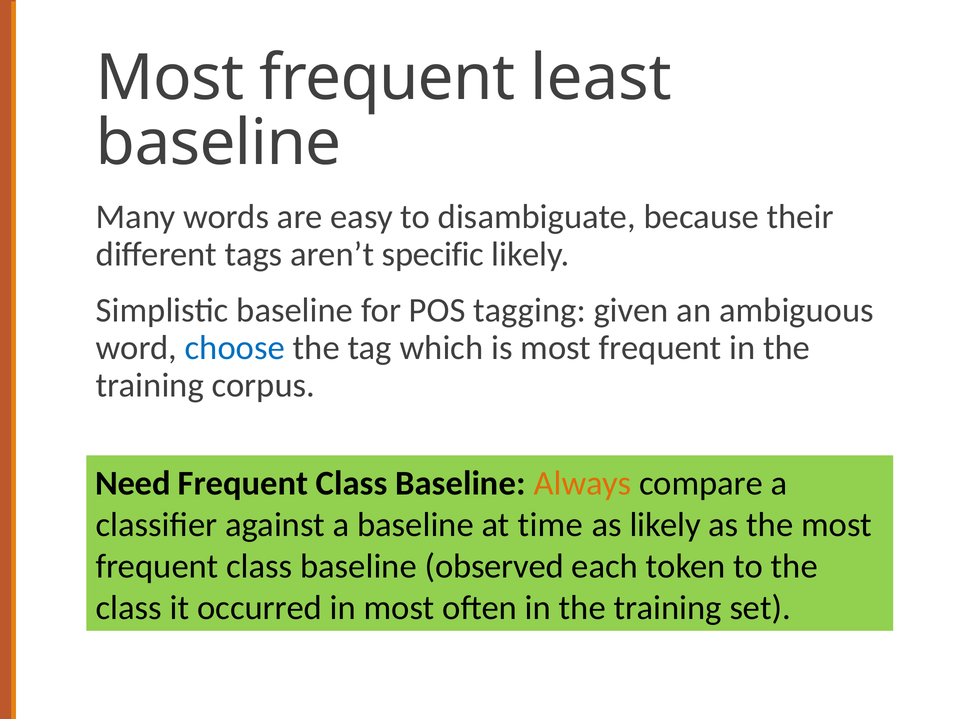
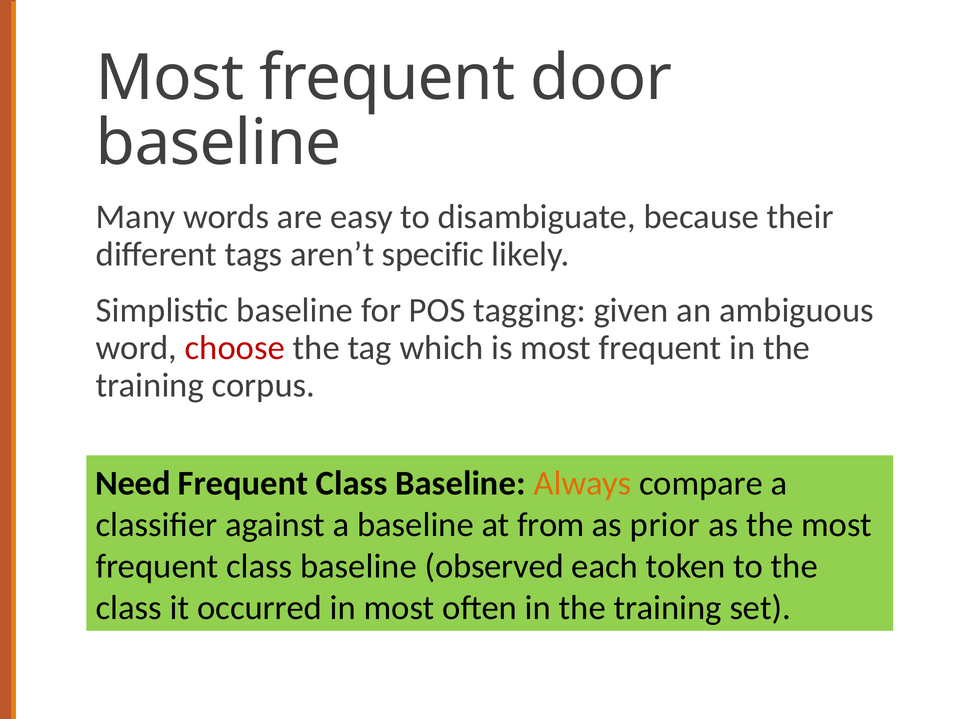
least: least -> door
choose colour: blue -> red
time: time -> from
as likely: likely -> prior
